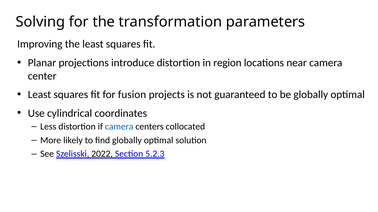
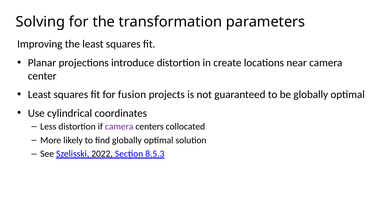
region: region -> create
camera at (119, 127) colour: blue -> purple
5.2.3: 5.2.3 -> 8.5.3
